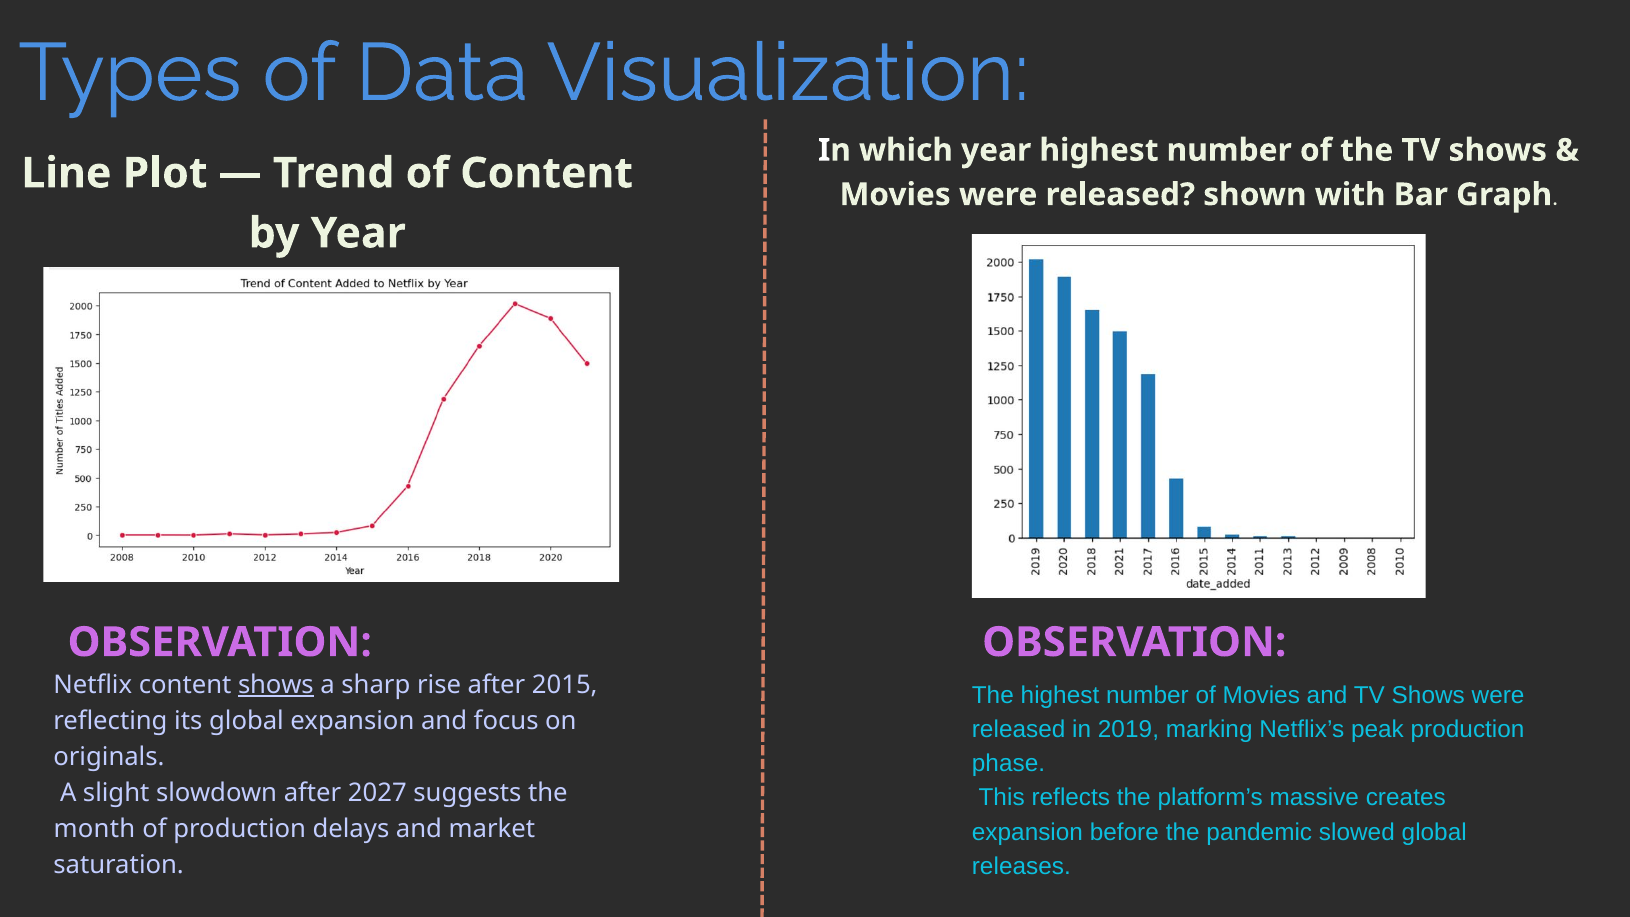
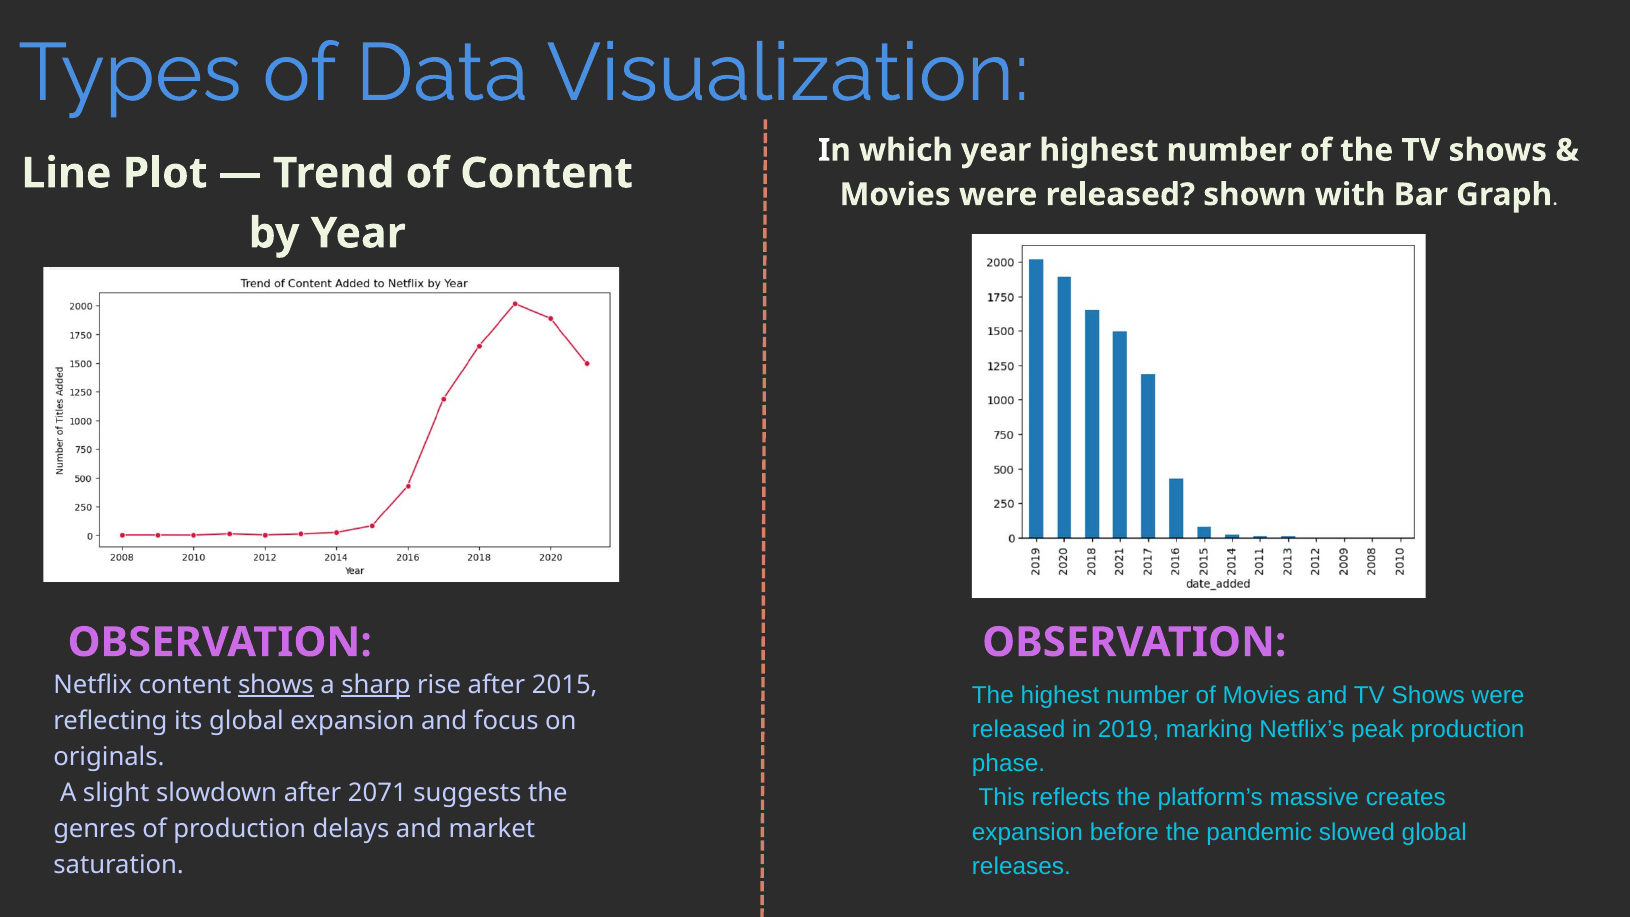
sharp underline: none -> present
2027: 2027 -> 2071
month: month -> genres
